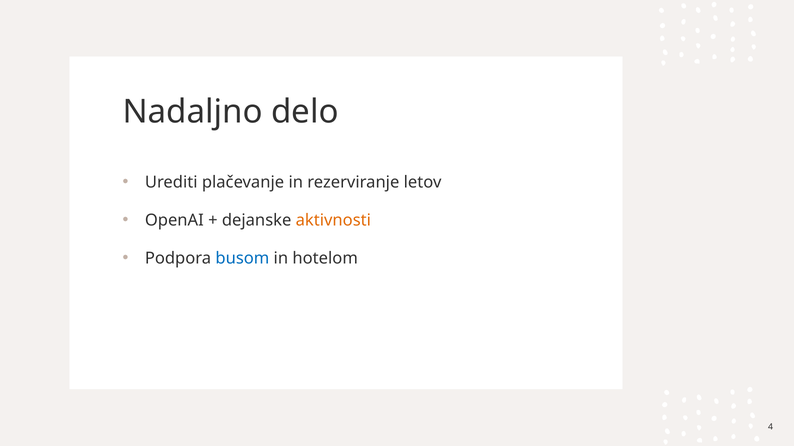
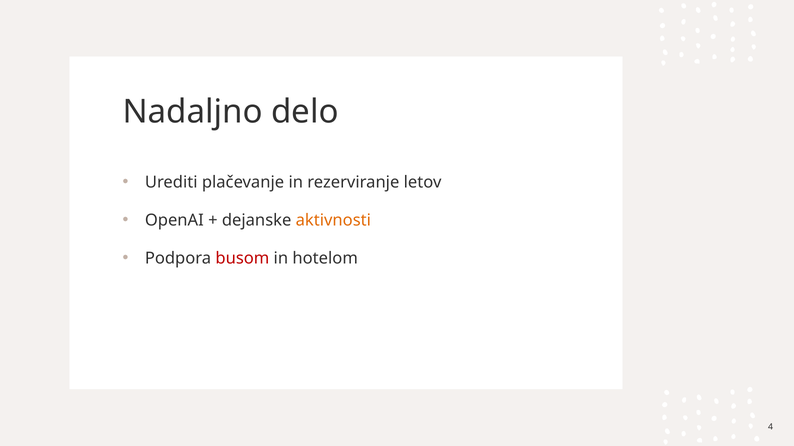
busom colour: blue -> red
